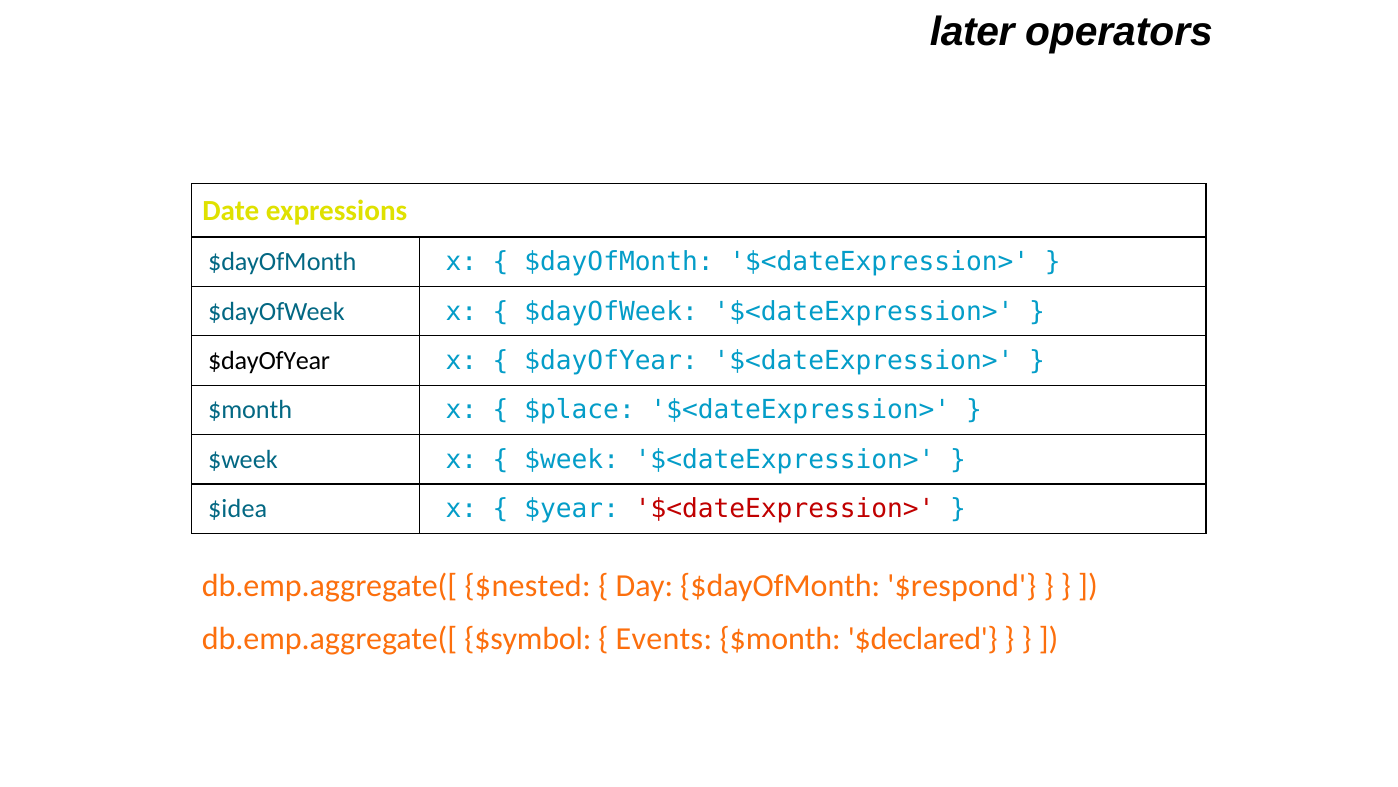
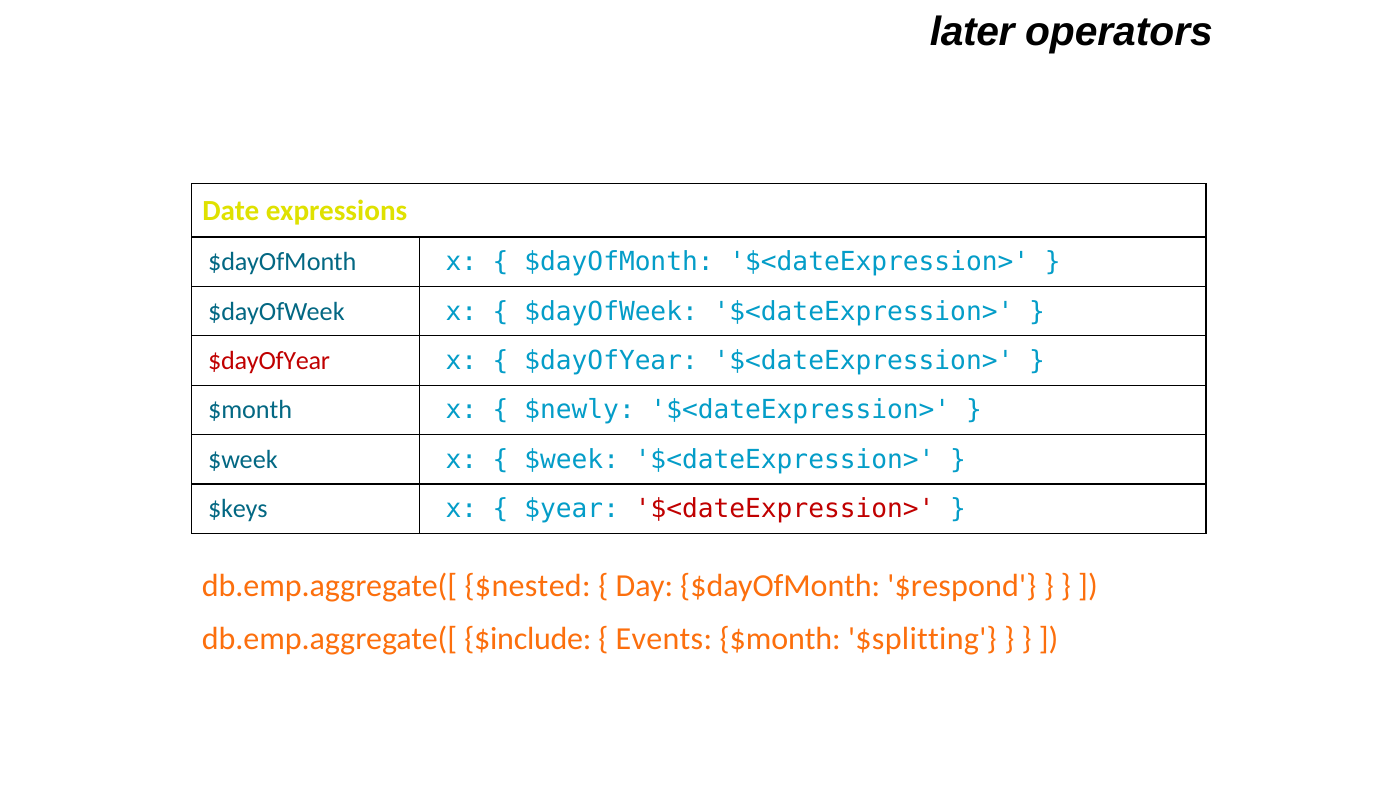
$dayOfYear at (269, 361) colour: black -> red
$place: $place -> $newly
$idea: $idea -> $keys
$symbol: $symbol -> $include
$declared: $declared -> $splitting
